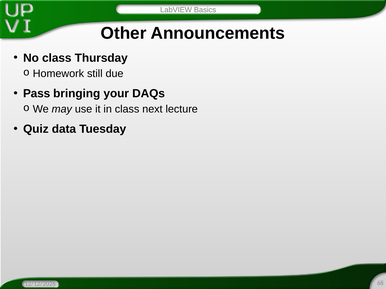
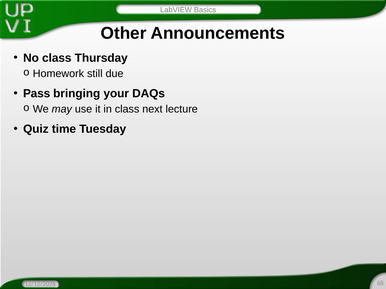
data: data -> time
